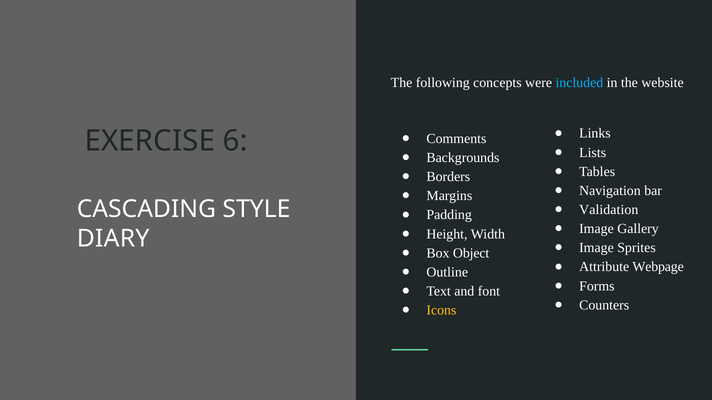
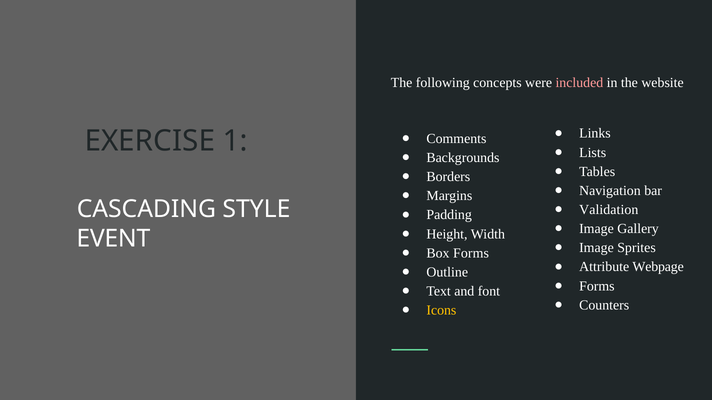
included colour: light blue -> pink
6: 6 -> 1
DIARY: DIARY -> EVENT
Box Object: Object -> Forms
